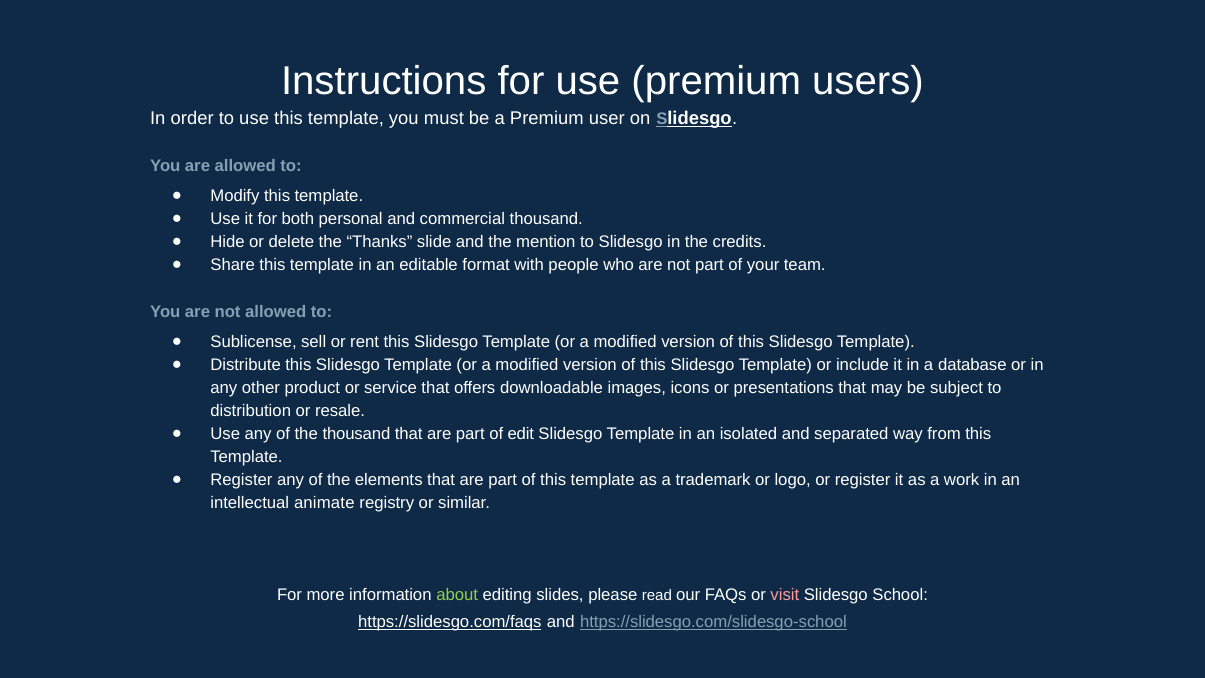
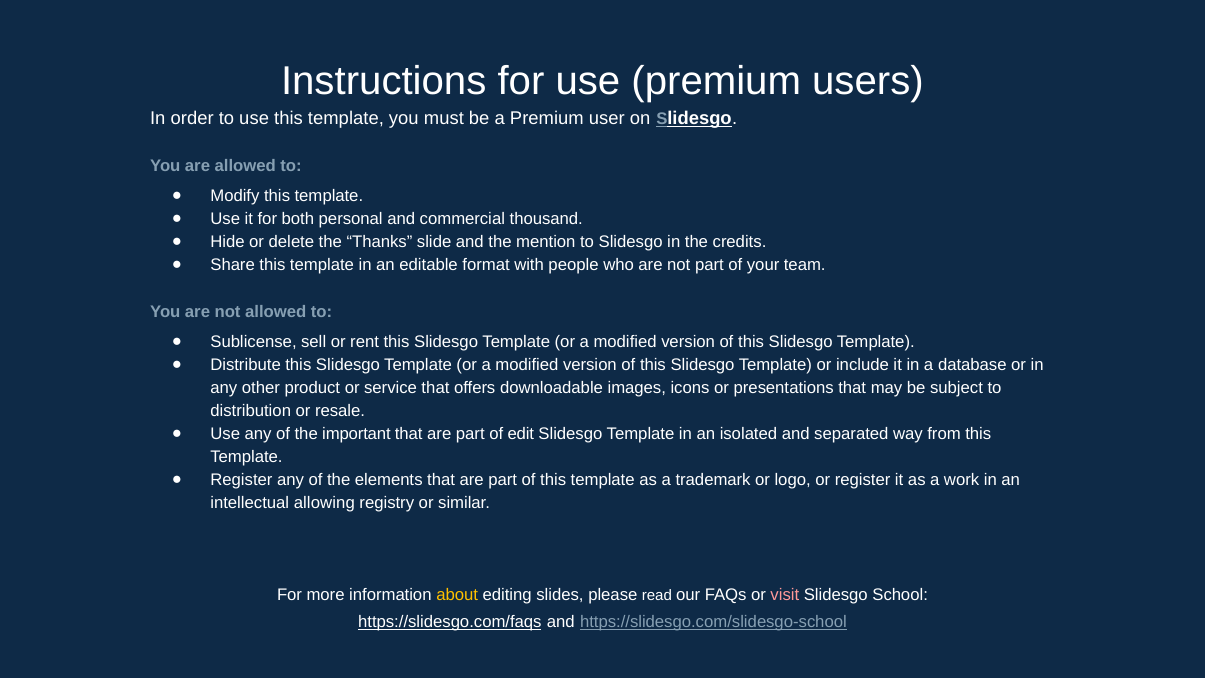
the thousand: thousand -> important
animate: animate -> allowing
about colour: light green -> yellow
